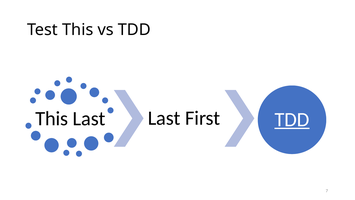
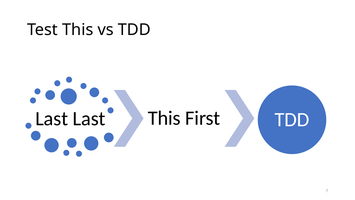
This at (52, 118): This -> Last
Last Last: Last -> This
TDD at (292, 119) underline: present -> none
